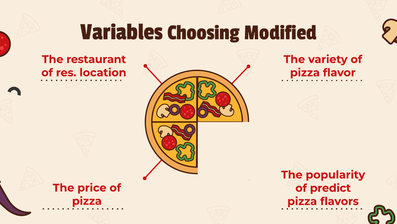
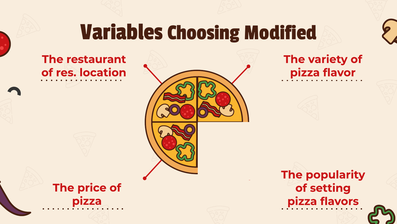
predict: predict -> setting
